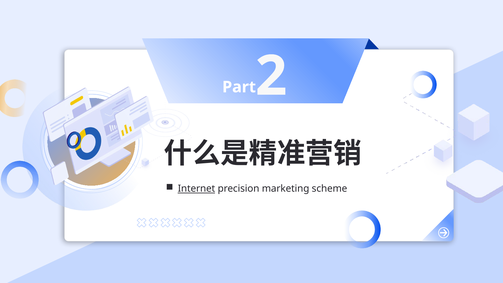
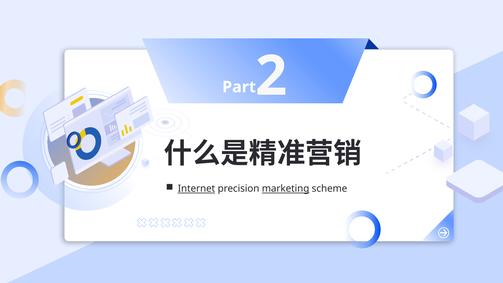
marketing underline: none -> present
